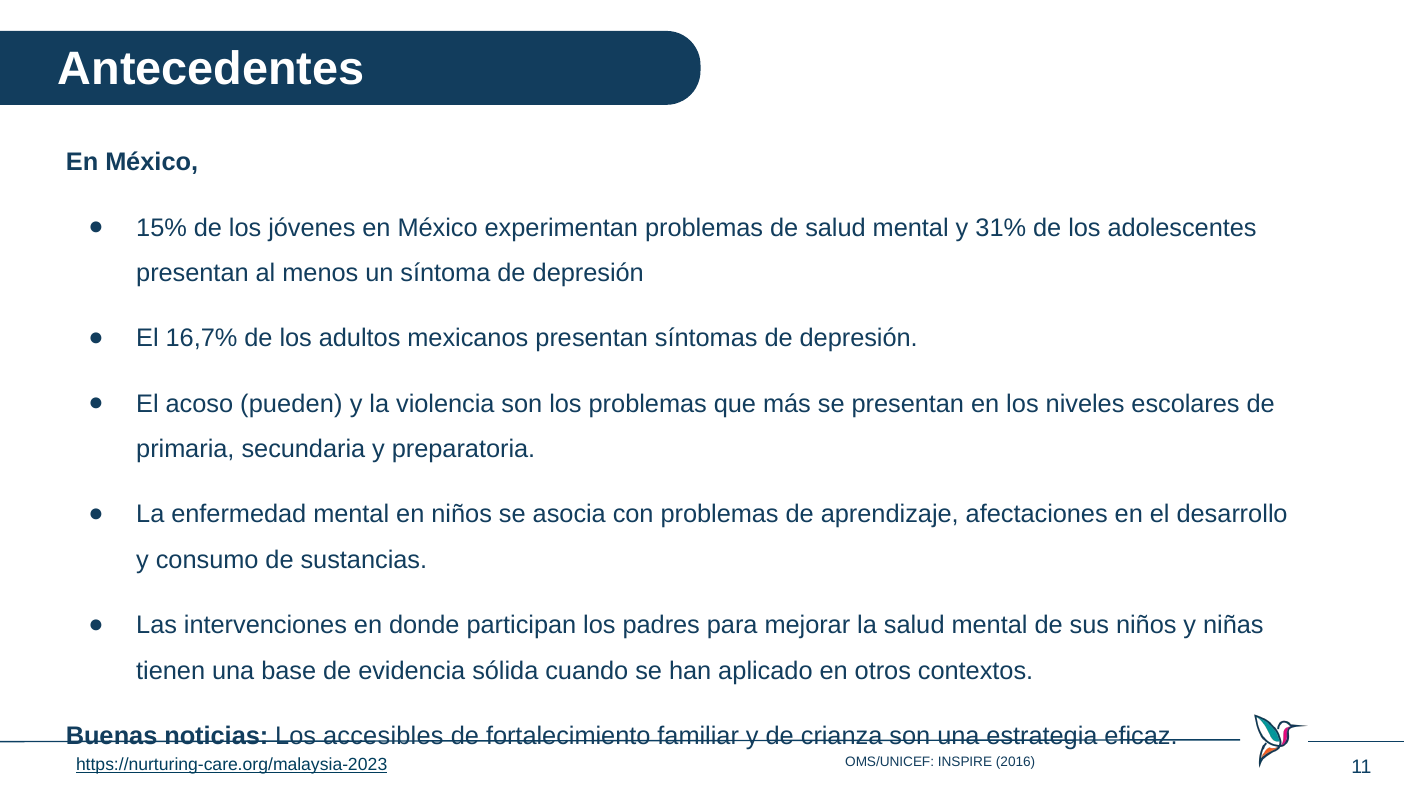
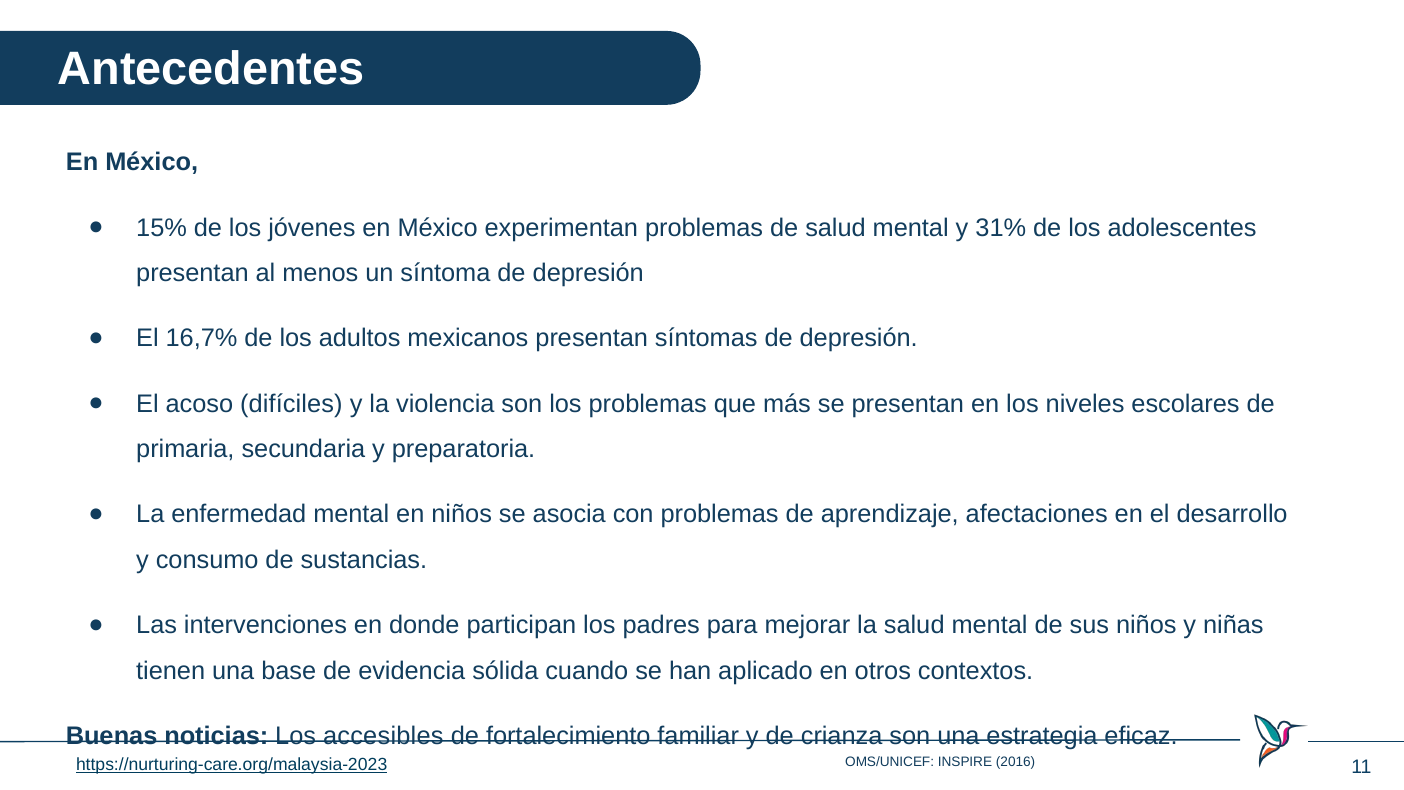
pueden: pueden -> difíciles
